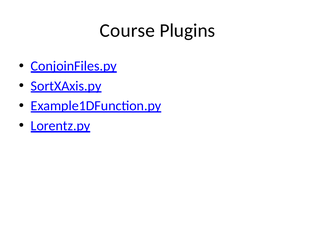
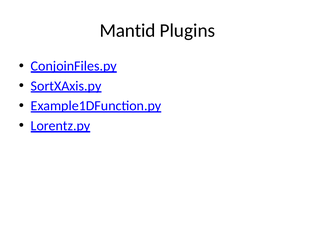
Course: Course -> Mantid
